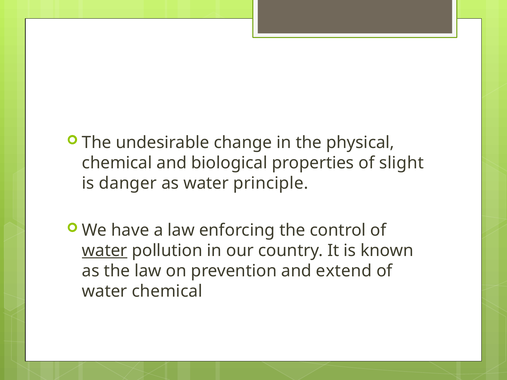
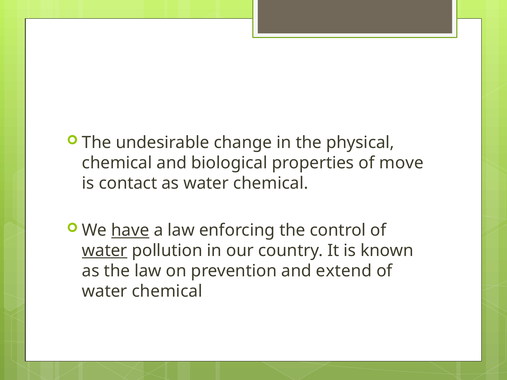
slight: slight -> move
danger: danger -> contact
as water principle: principle -> chemical
have underline: none -> present
